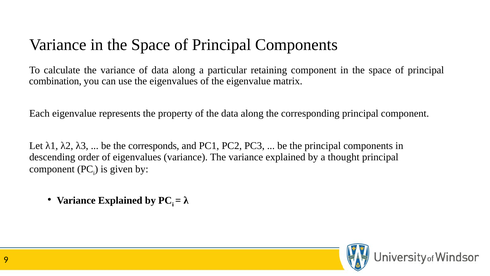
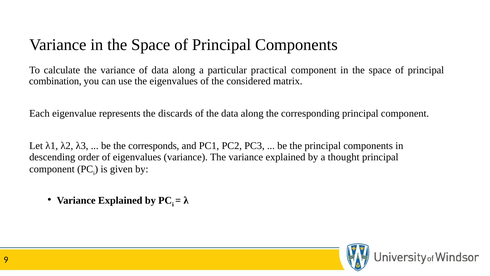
retaining: retaining -> practical
the eigenvalue: eigenvalue -> considered
property: property -> discards
